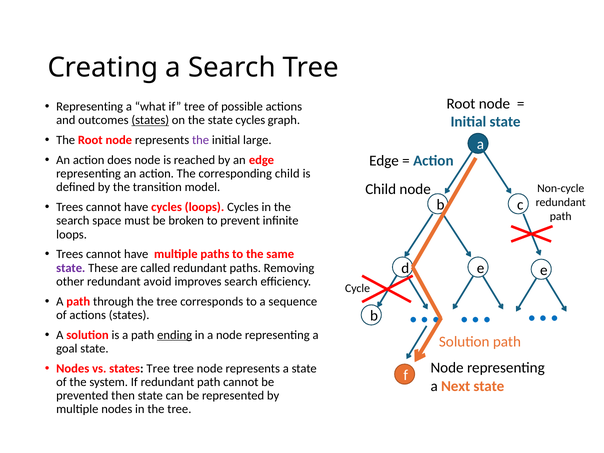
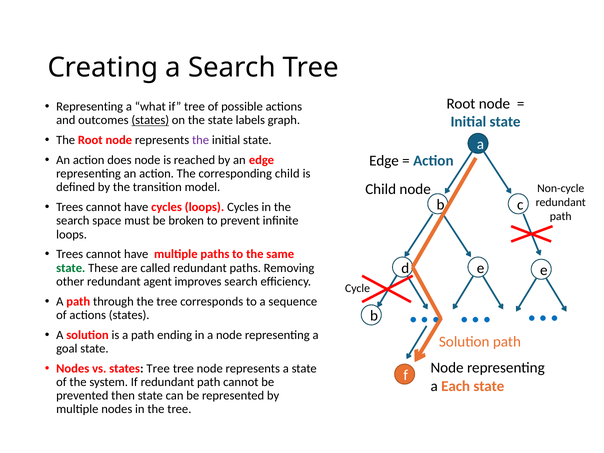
state cycles: cycles -> labels
large at (257, 140): large -> state
state at (71, 268) colour: purple -> green
avoid: avoid -> agent
ending underline: present -> none
Next: Next -> Each
